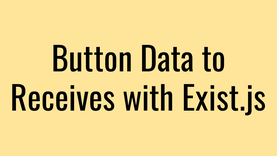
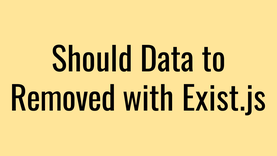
Button: Button -> Should
Receives: Receives -> Removed
